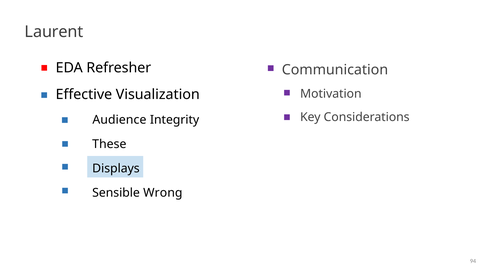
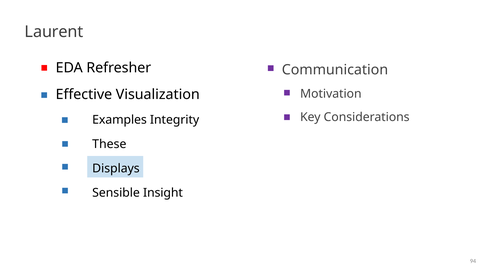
Audience: Audience -> Examples
Wrong: Wrong -> Insight
